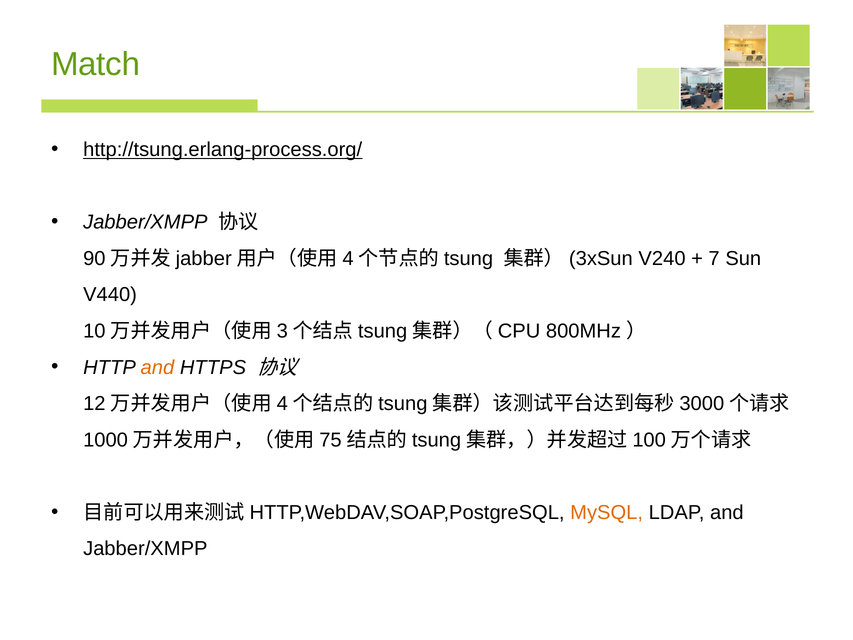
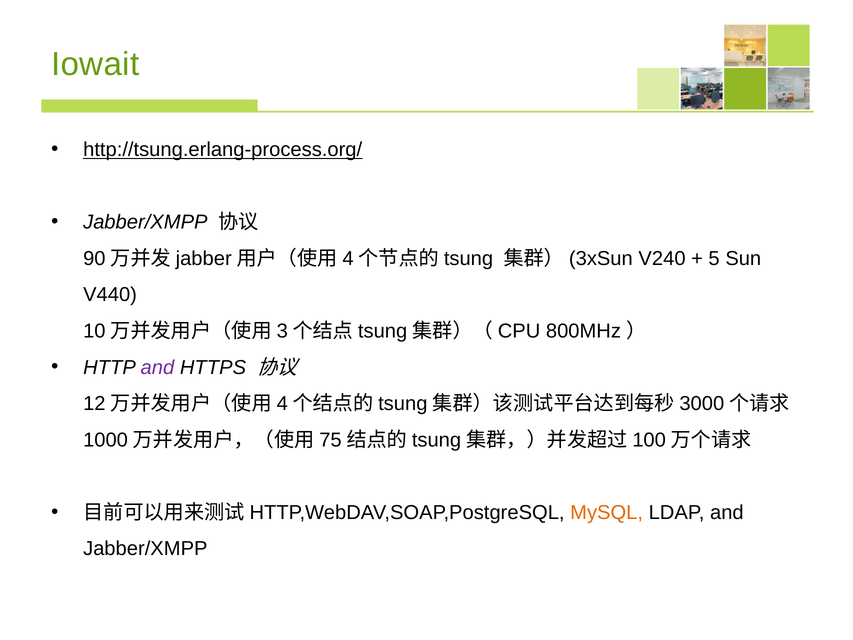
Match: Match -> Iowait
7: 7 -> 5
and at (157, 367) colour: orange -> purple
